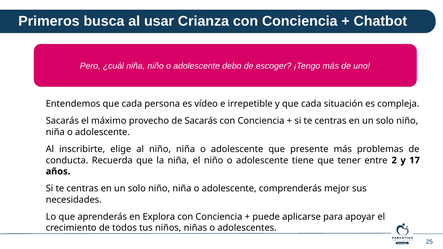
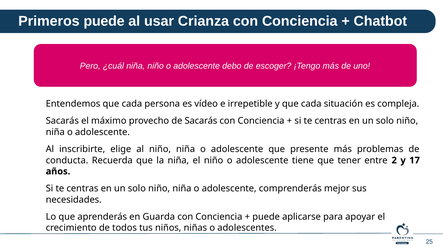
Primeros busca: busca -> puede
Explora: Explora -> Guarda
